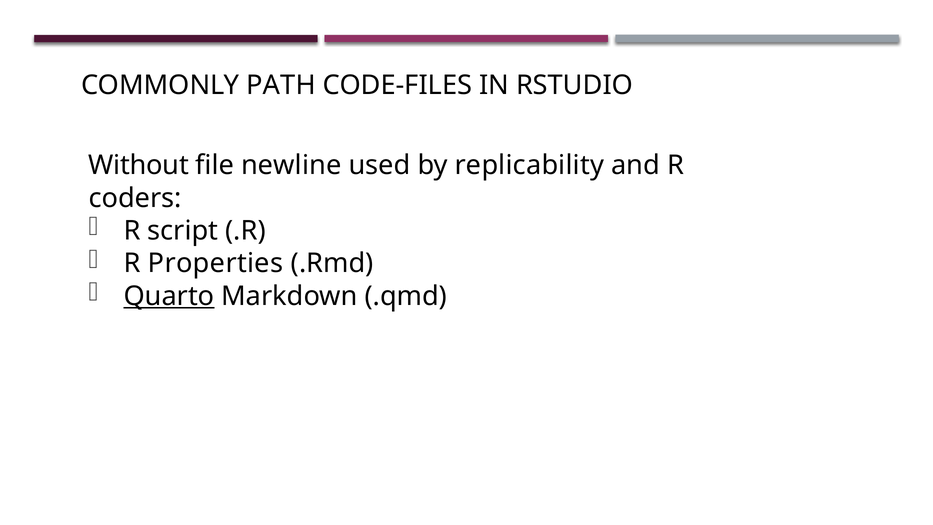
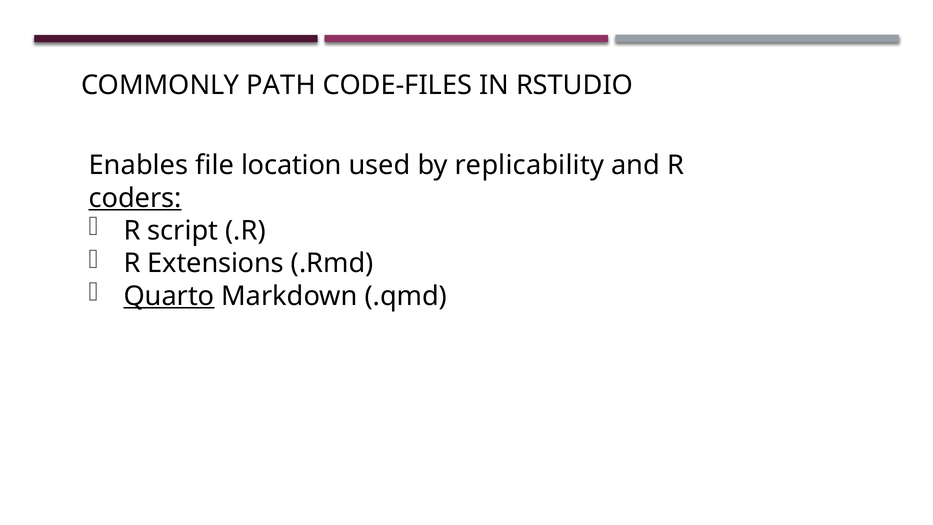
Without: Without -> Enables
newline: newline -> location
coders underline: none -> present
Properties: Properties -> Extensions
